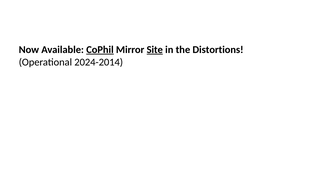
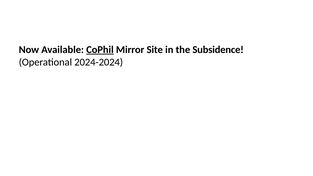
Site underline: present -> none
Distortions: Distortions -> Subsidence
2024-2014: 2024-2014 -> 2024-2024
